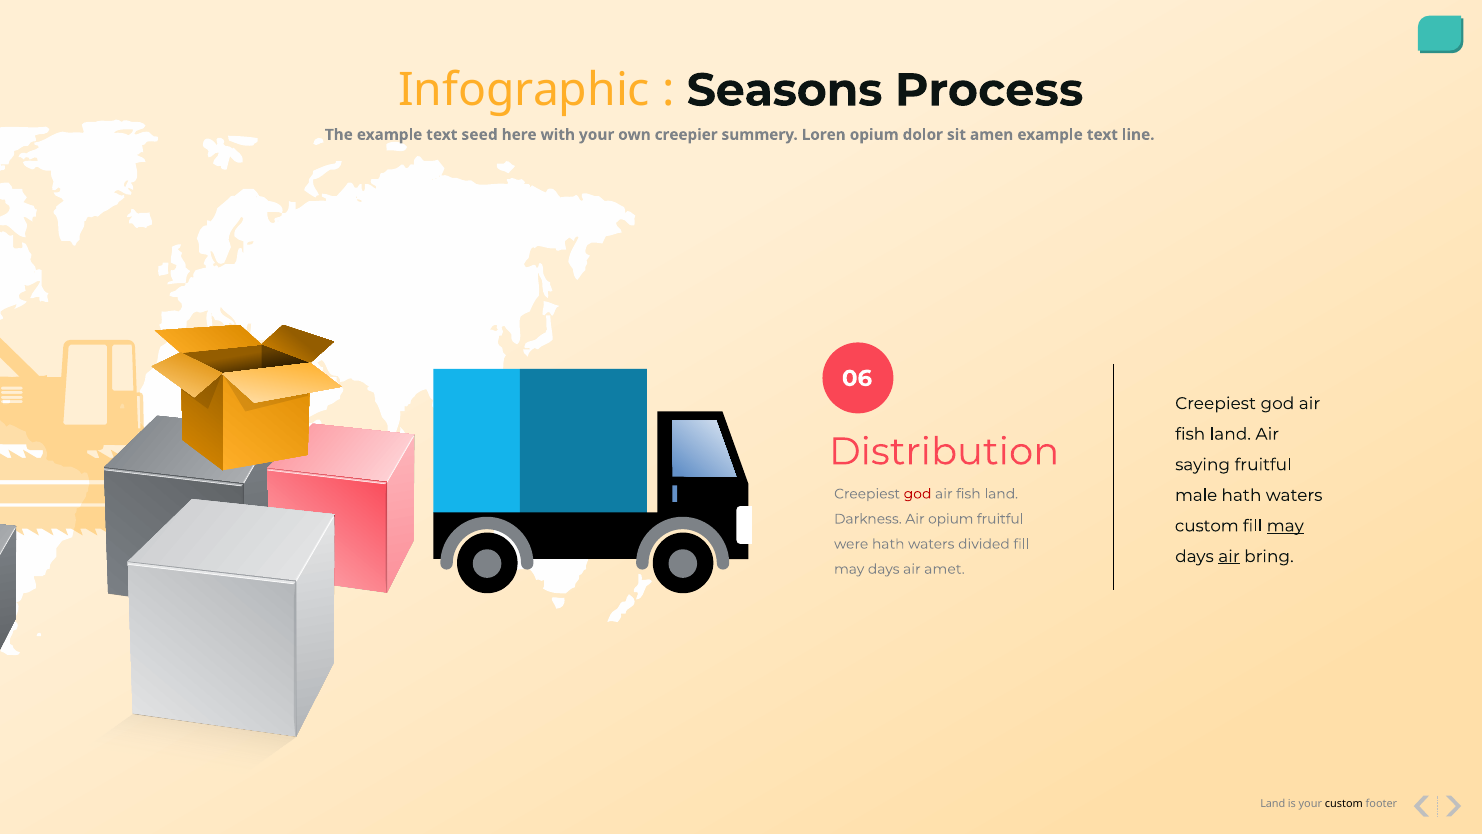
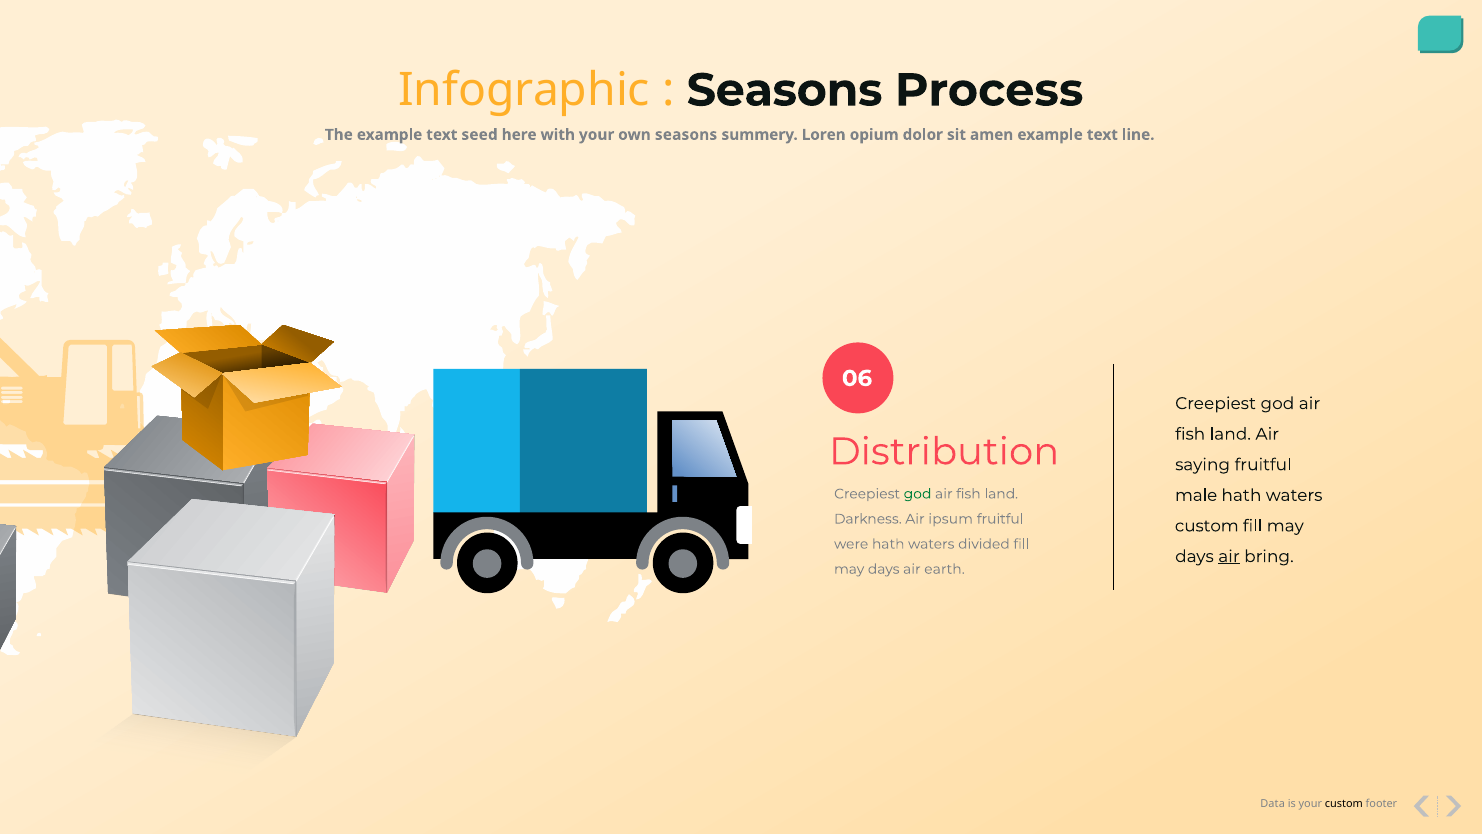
own creepier: creepier -> seasons
god at (918, 494) colour: red -> green
Air opium: opium -> ipsum
may at (1285, 526) underline: present -> none
amet: amet -> earth
Land at (1273, 803): Land -> Data
